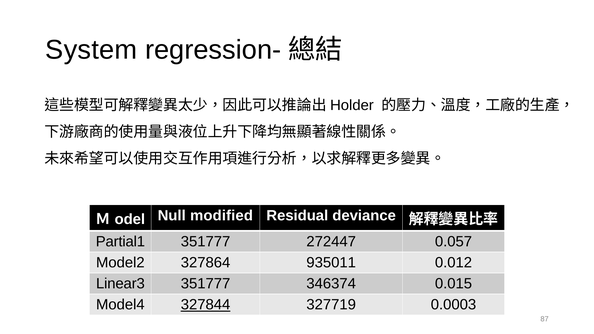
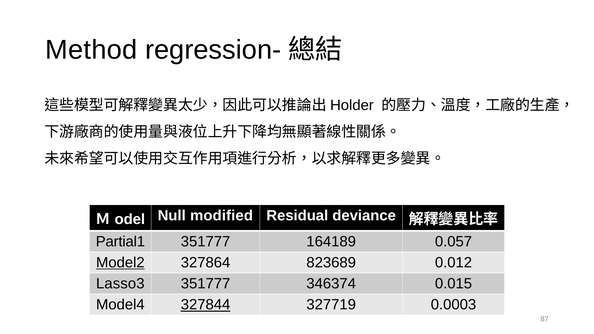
System: System -> Method
272447: 272447 -> 164189
Model2 underline: none -> present
935011: 935011 -> 823689
Linear3: Linear3 -> Lasso3
